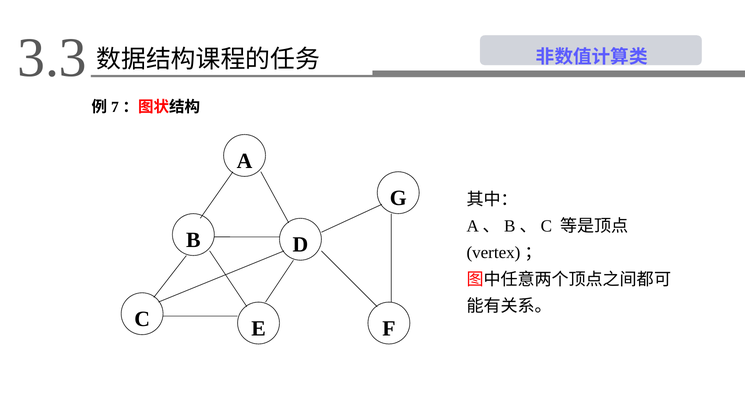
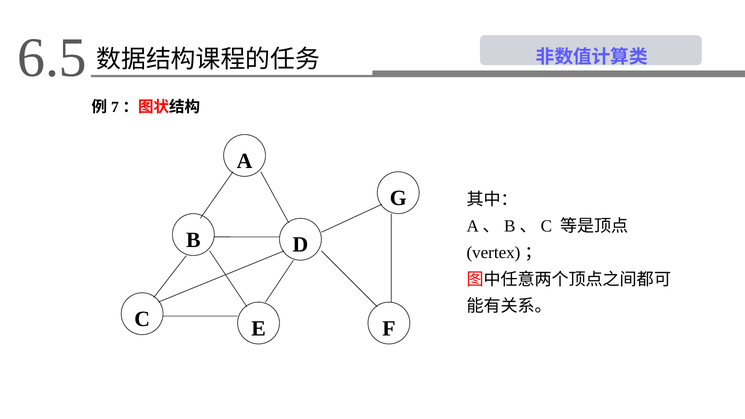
3.3: 3.3 -> 6.5
